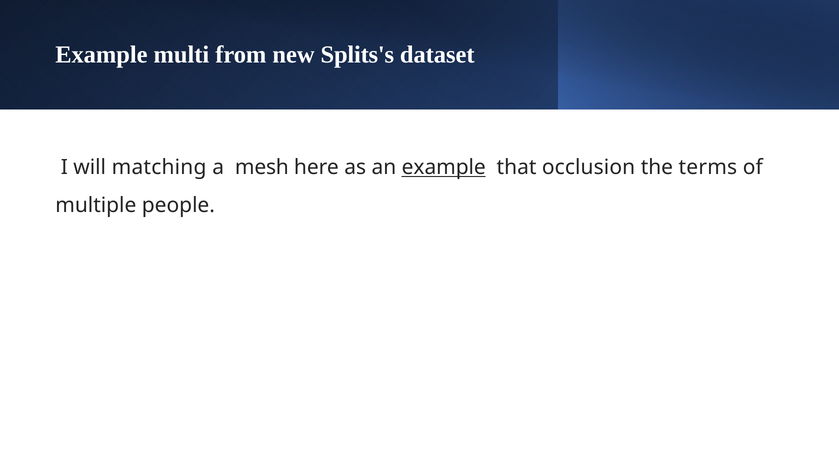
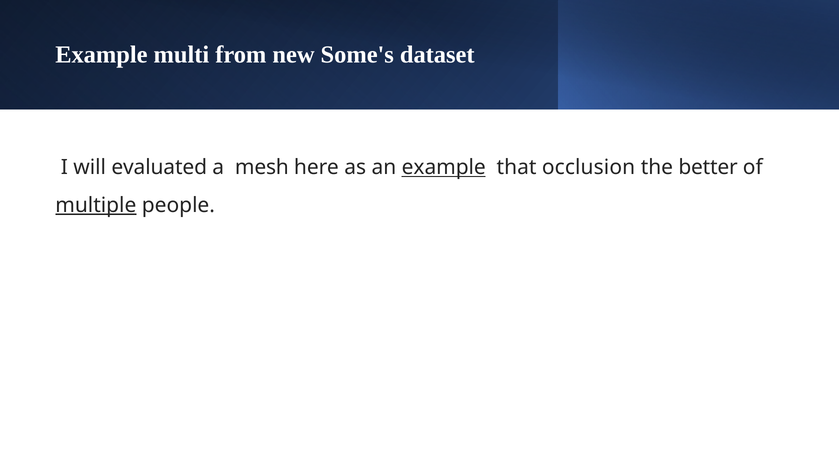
Splits's: Splits's -> Some's
matching: matching -> evaluated
terms: terms -> better
multiple underline: none -> present
